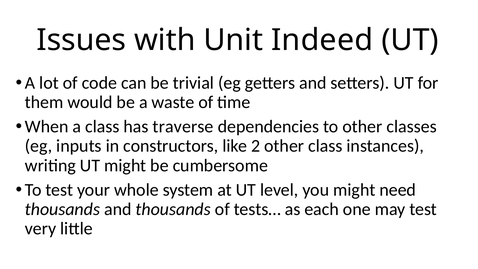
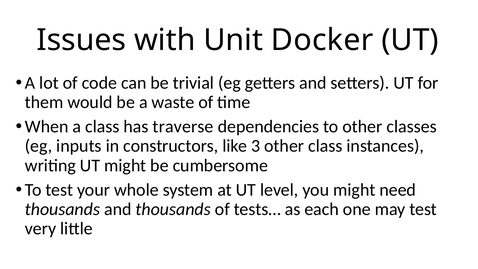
Indeed: Indeed -> Docker
2: 2 -> 3
